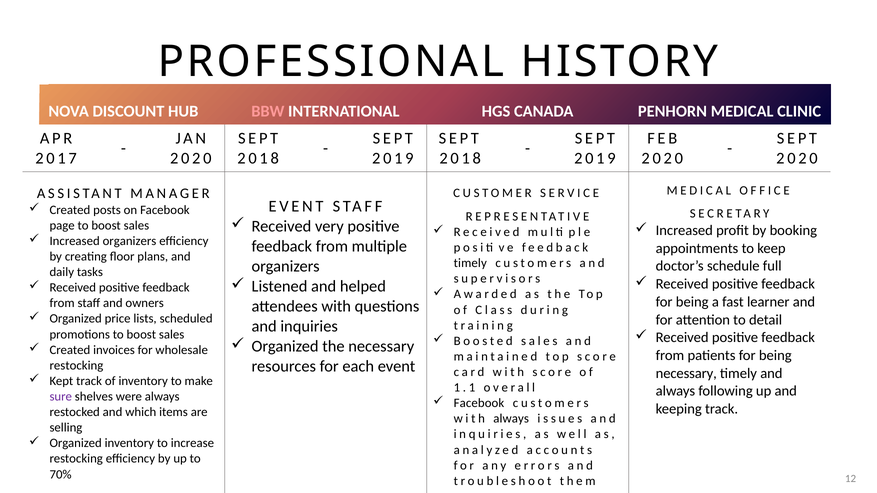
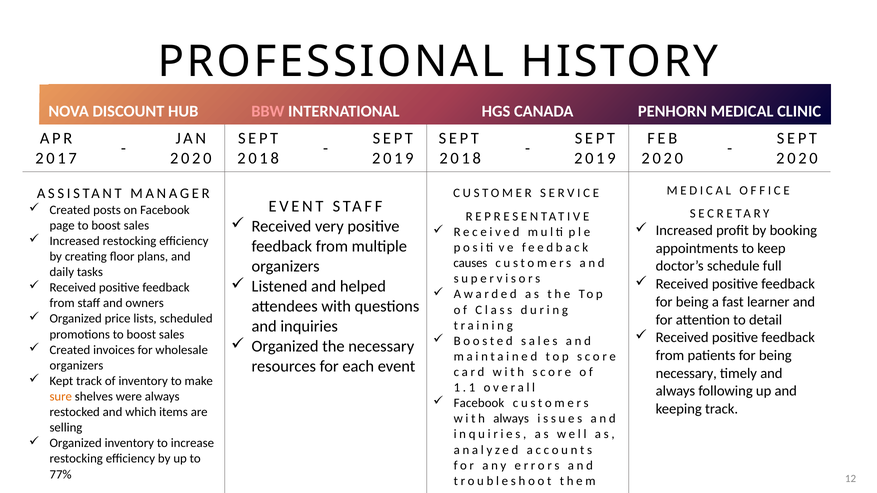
Increased organizers: organizers -> restocking
timely at (470, 263): timely -> causes
restocking at (76, 366): restocking -> organizers
sure colour: purple -> orange
70%: 70% -> 77%
